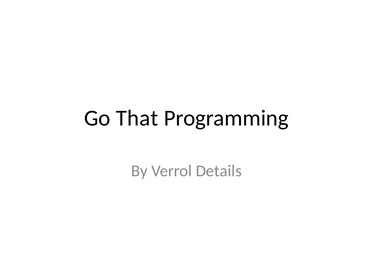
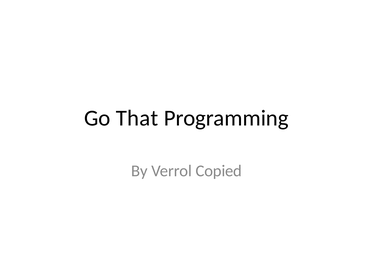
Details: Details -> Copied
